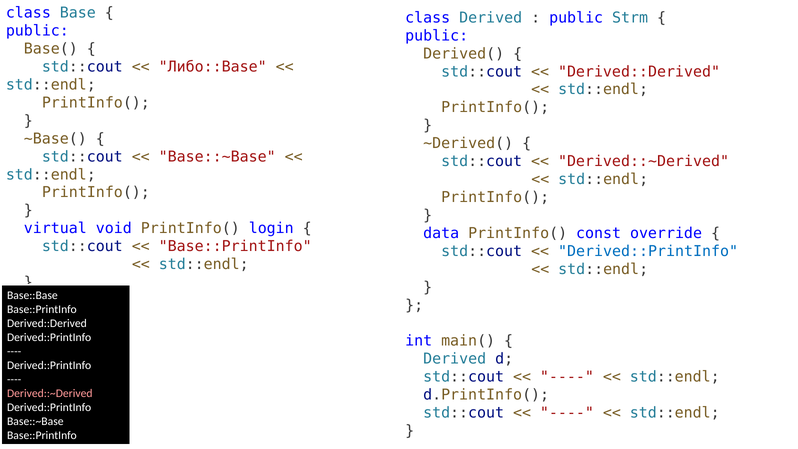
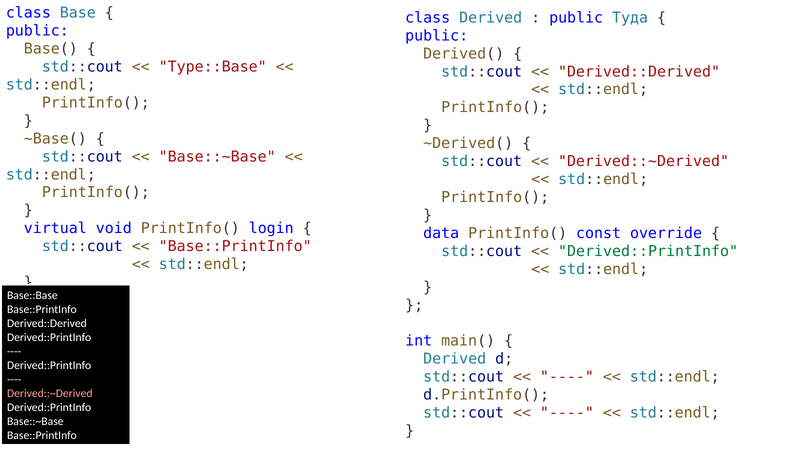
Strm: Strm -> Туда
Либо::Base: Либо::Base -> Type::Base
Derived::PrintInfo at (648, 251) colour: blue -> green
